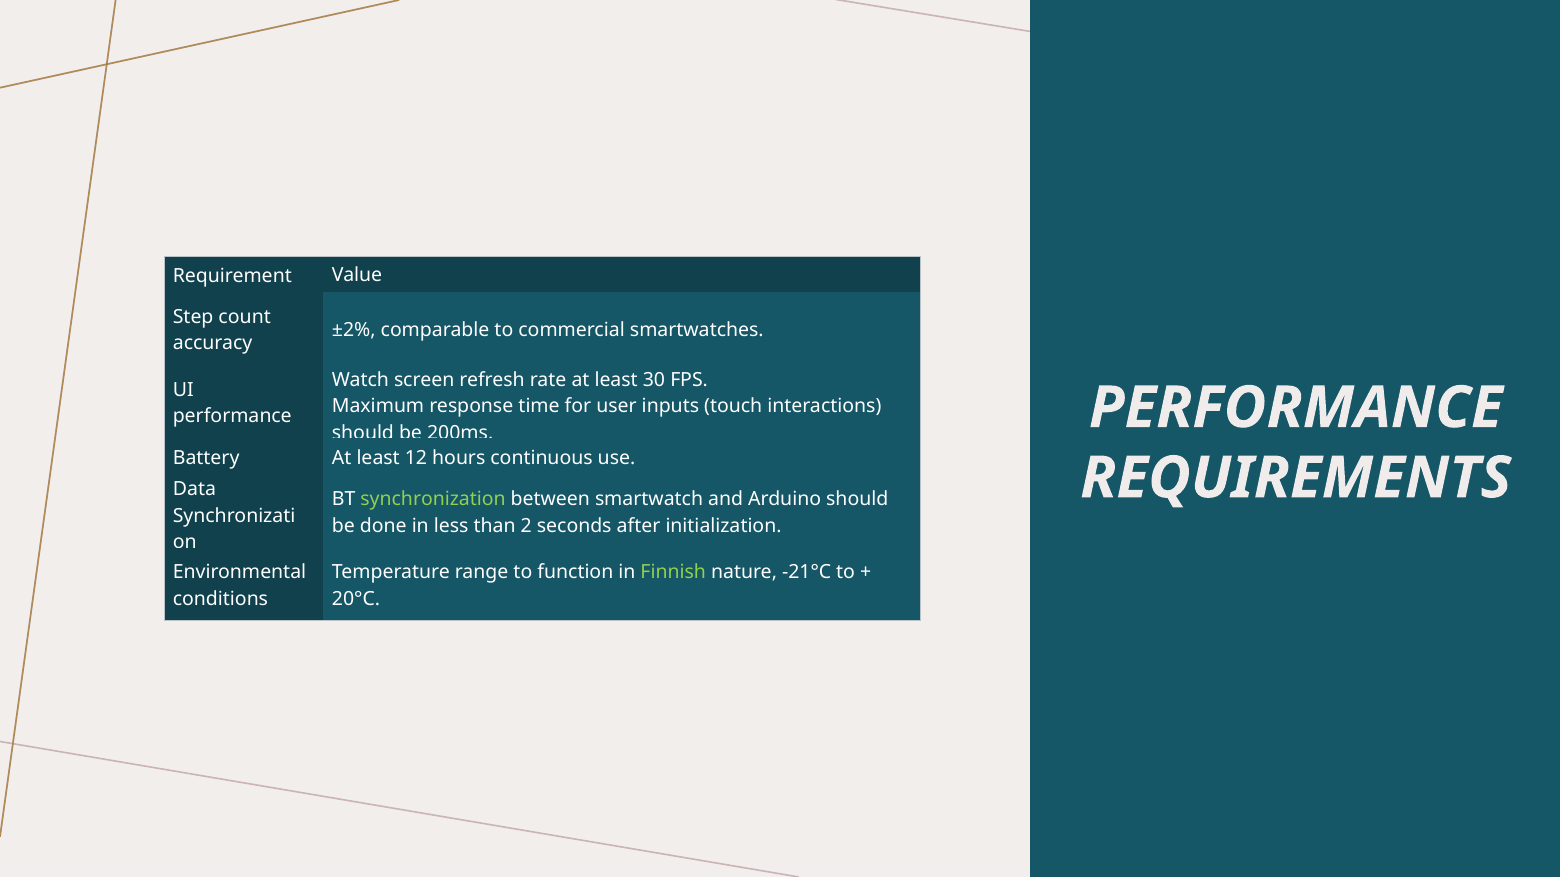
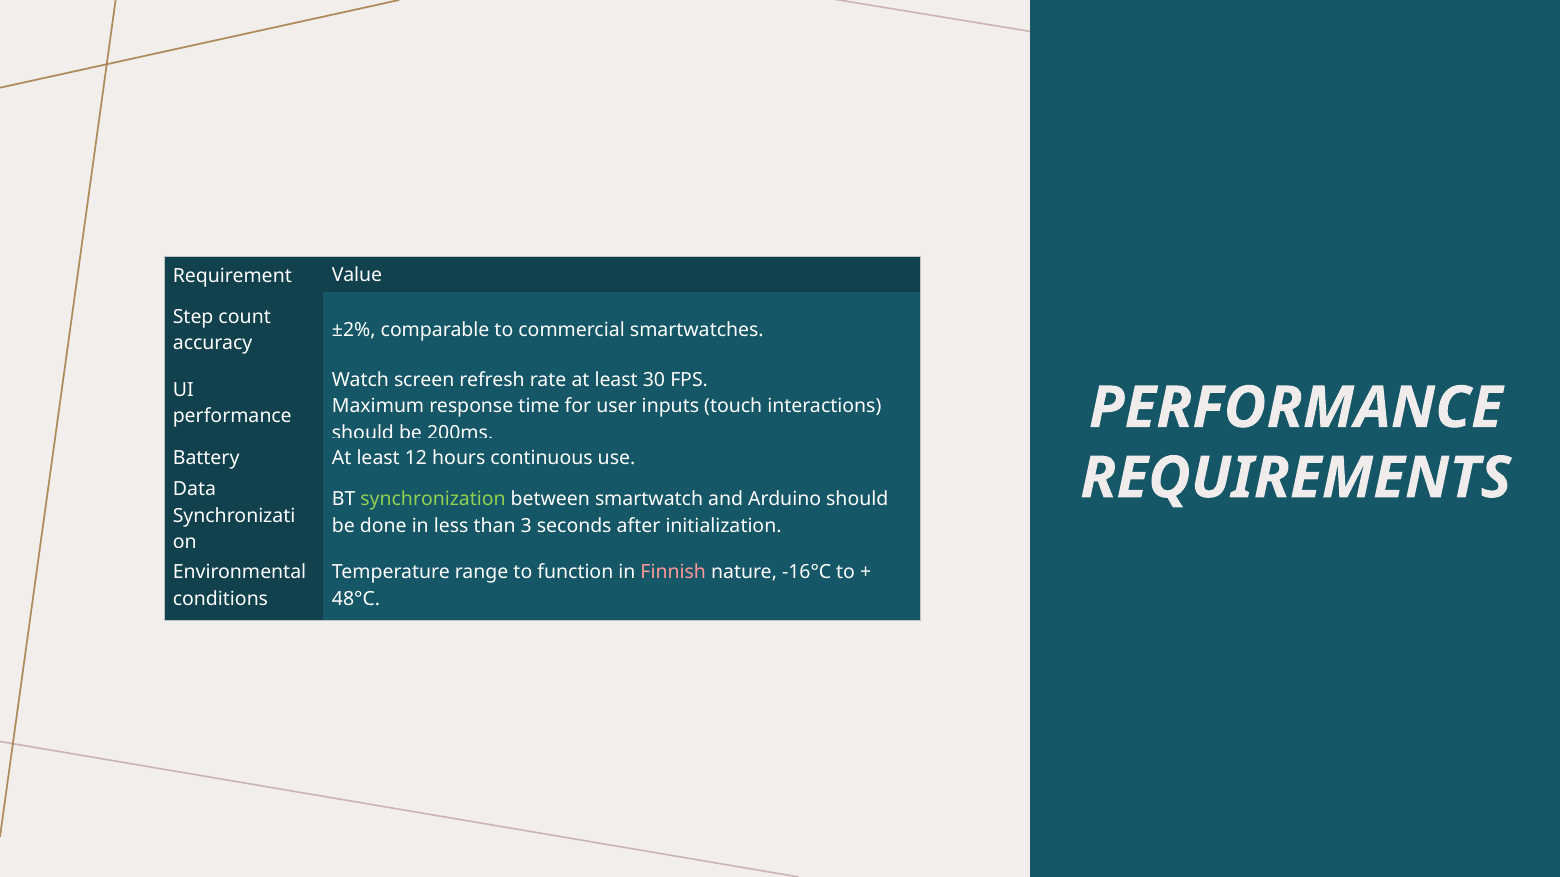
2: 2 -> 3
Finnish colour: light green -> pink
-21°C: -21°C -> -16°C
20°C: 20°C -> 48°C
